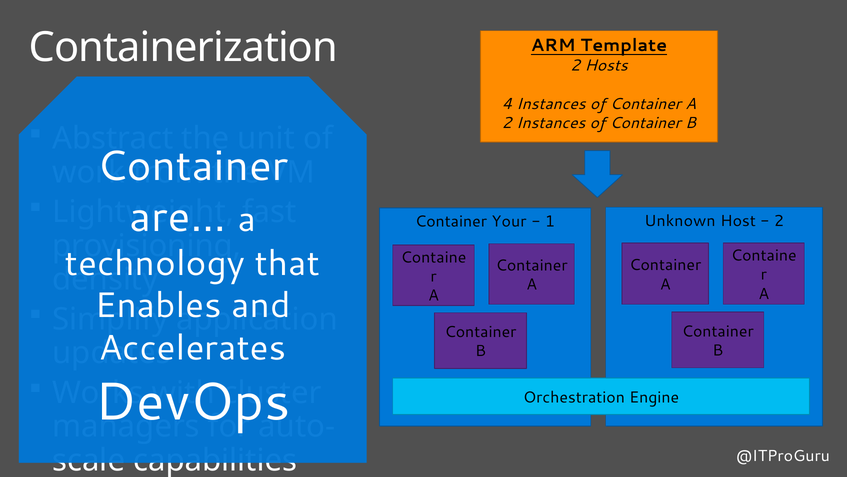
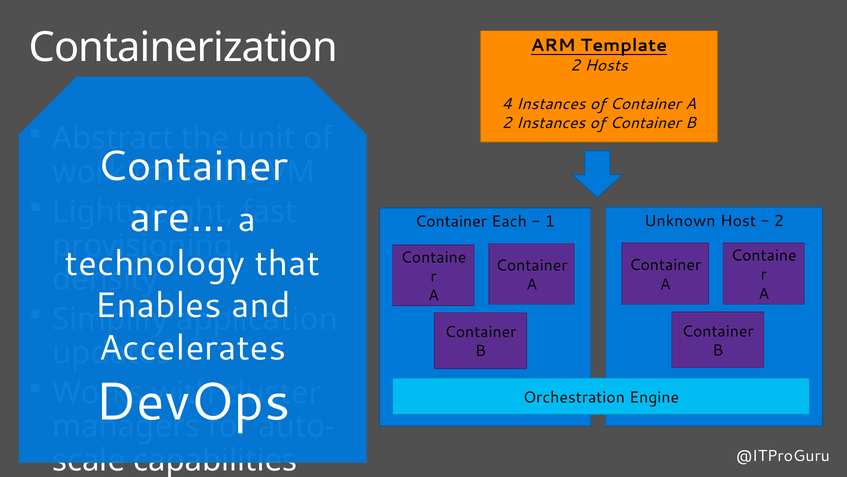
Your: Your -> Each
